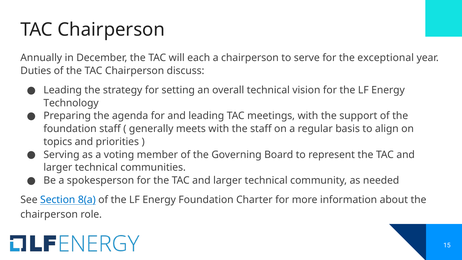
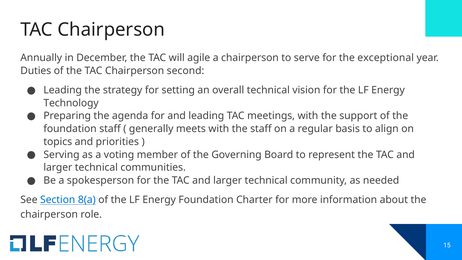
each: each -> agile
discuss: discuss -> second
